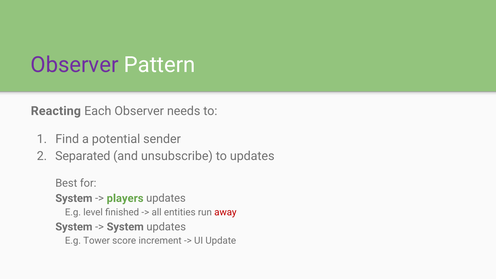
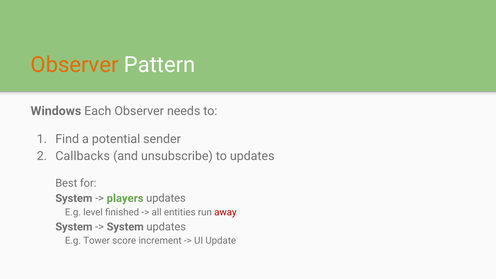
Observer at (75, 65) colour: purple -> orange
Reacting: Reacting -> Windows
Separated: Separated -> Callbacks
